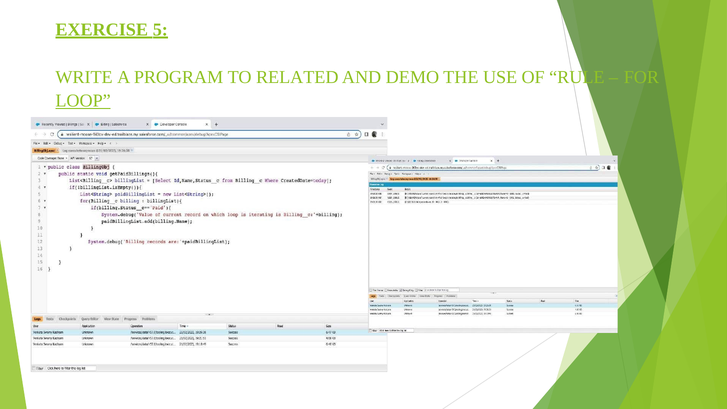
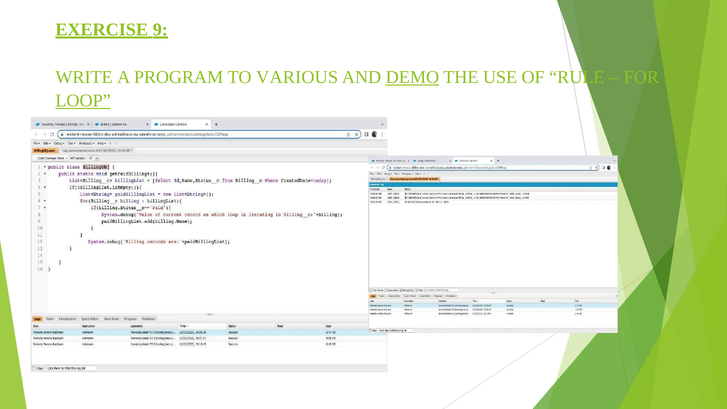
5: 5 -> 9
RELATED: RELATED -> VARIOUS
DEMO underline: none -> present
